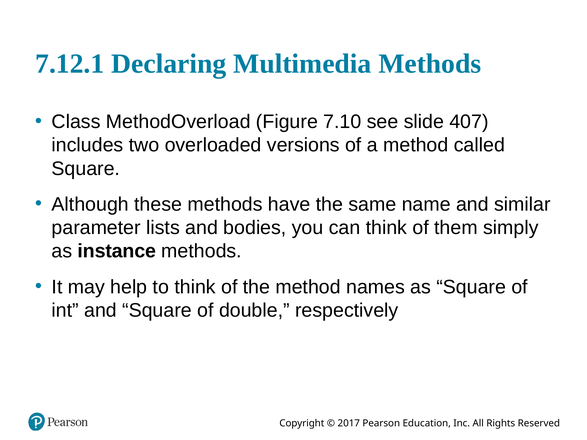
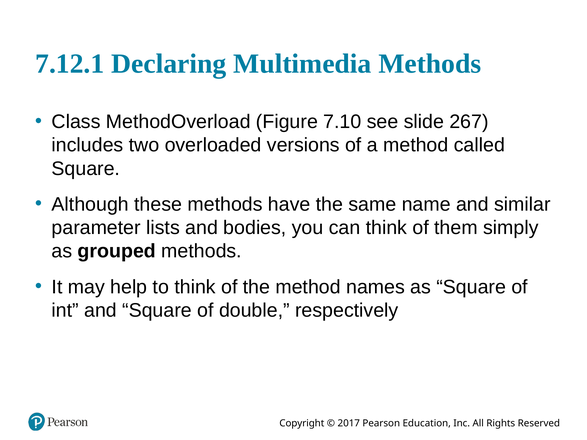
407: 407 -> 267
instance: instance -> grouped
